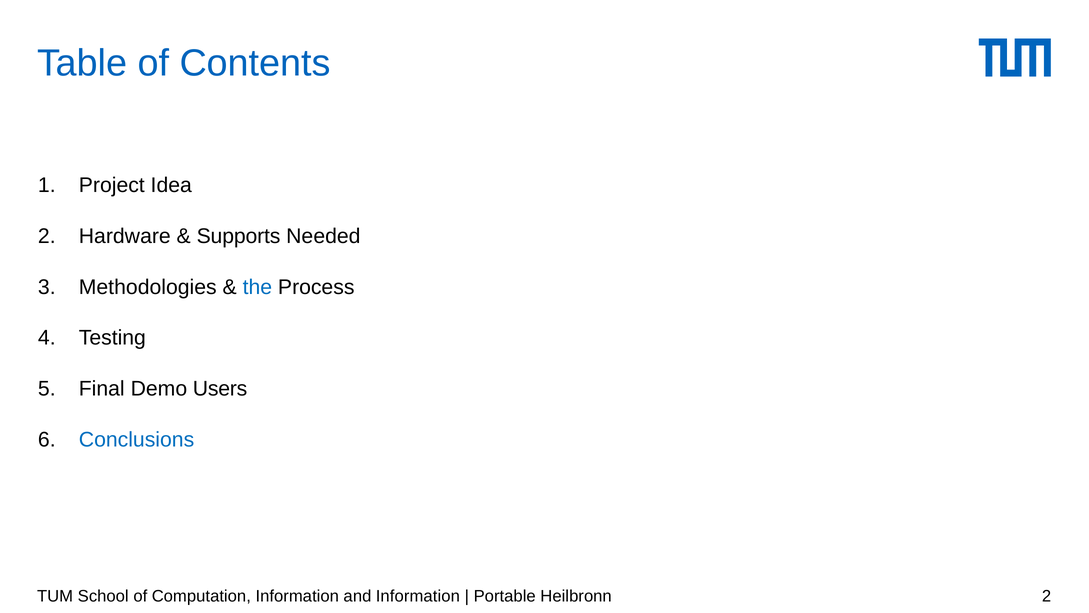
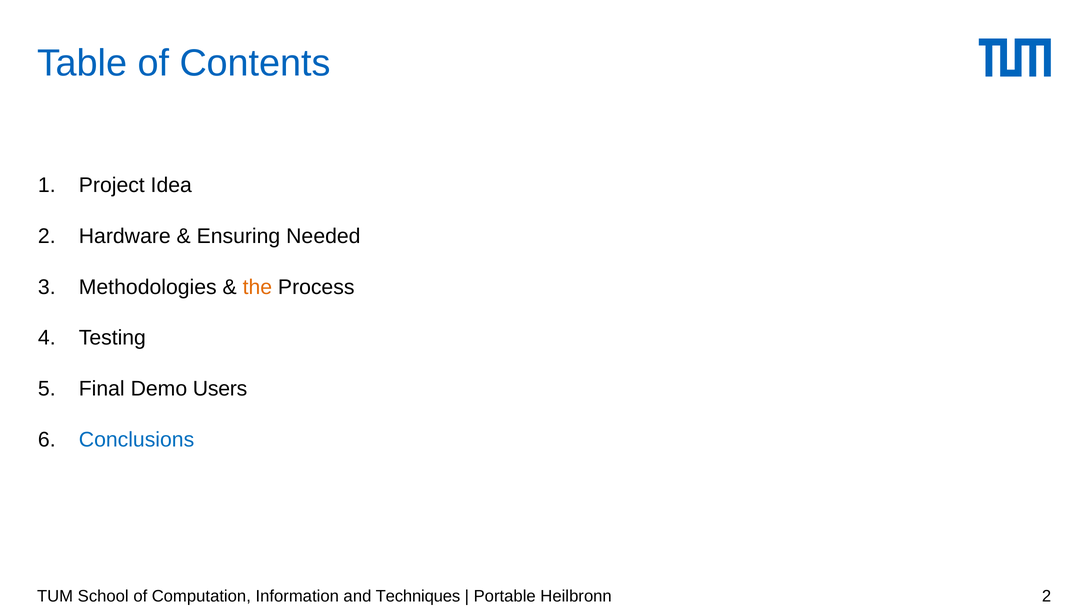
Supports: Supports -> Ensuring
the colour: blue -> orange
and Information: Information -> Techniques
